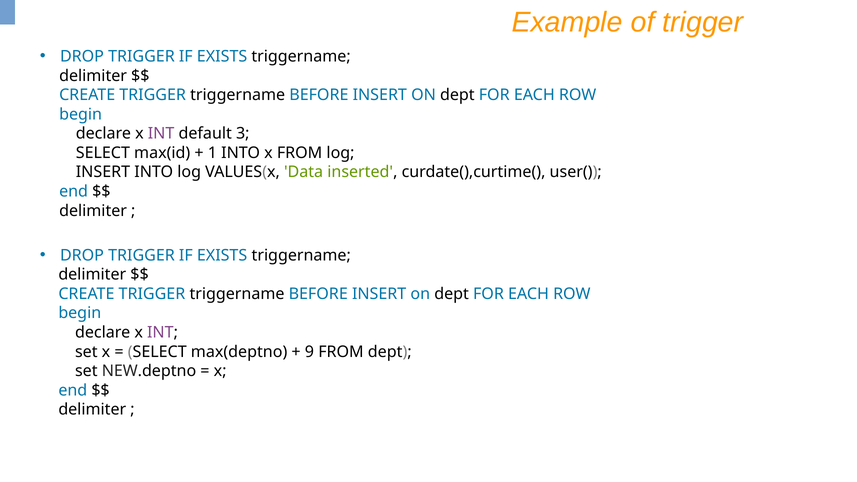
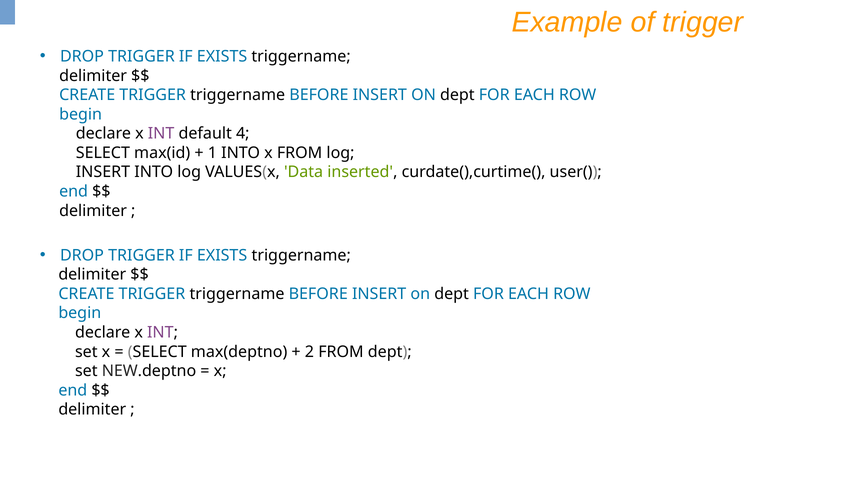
3: 3 -> 4
9: 9 -> 2
